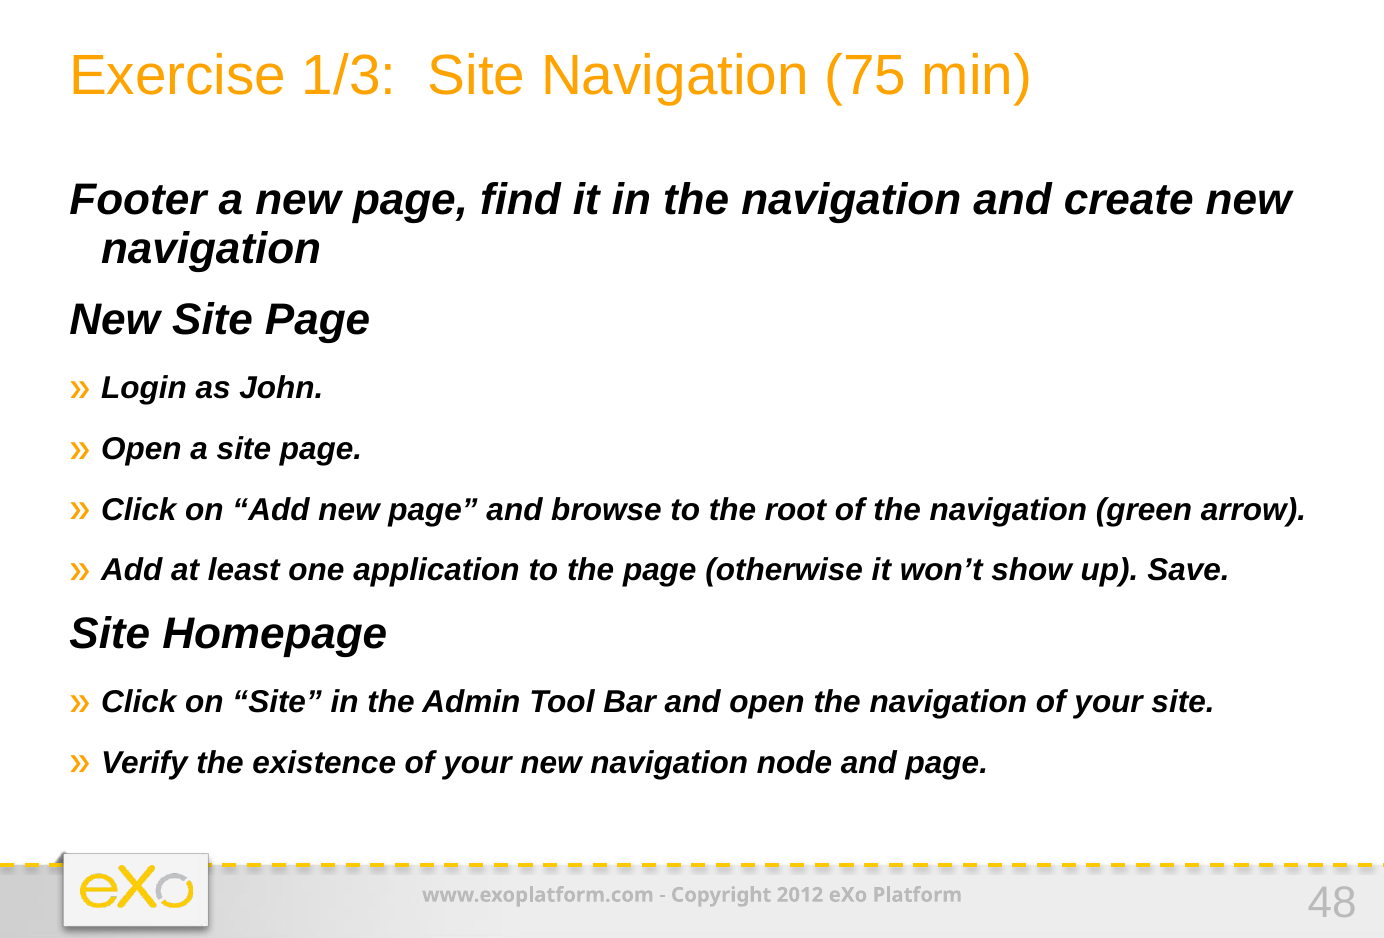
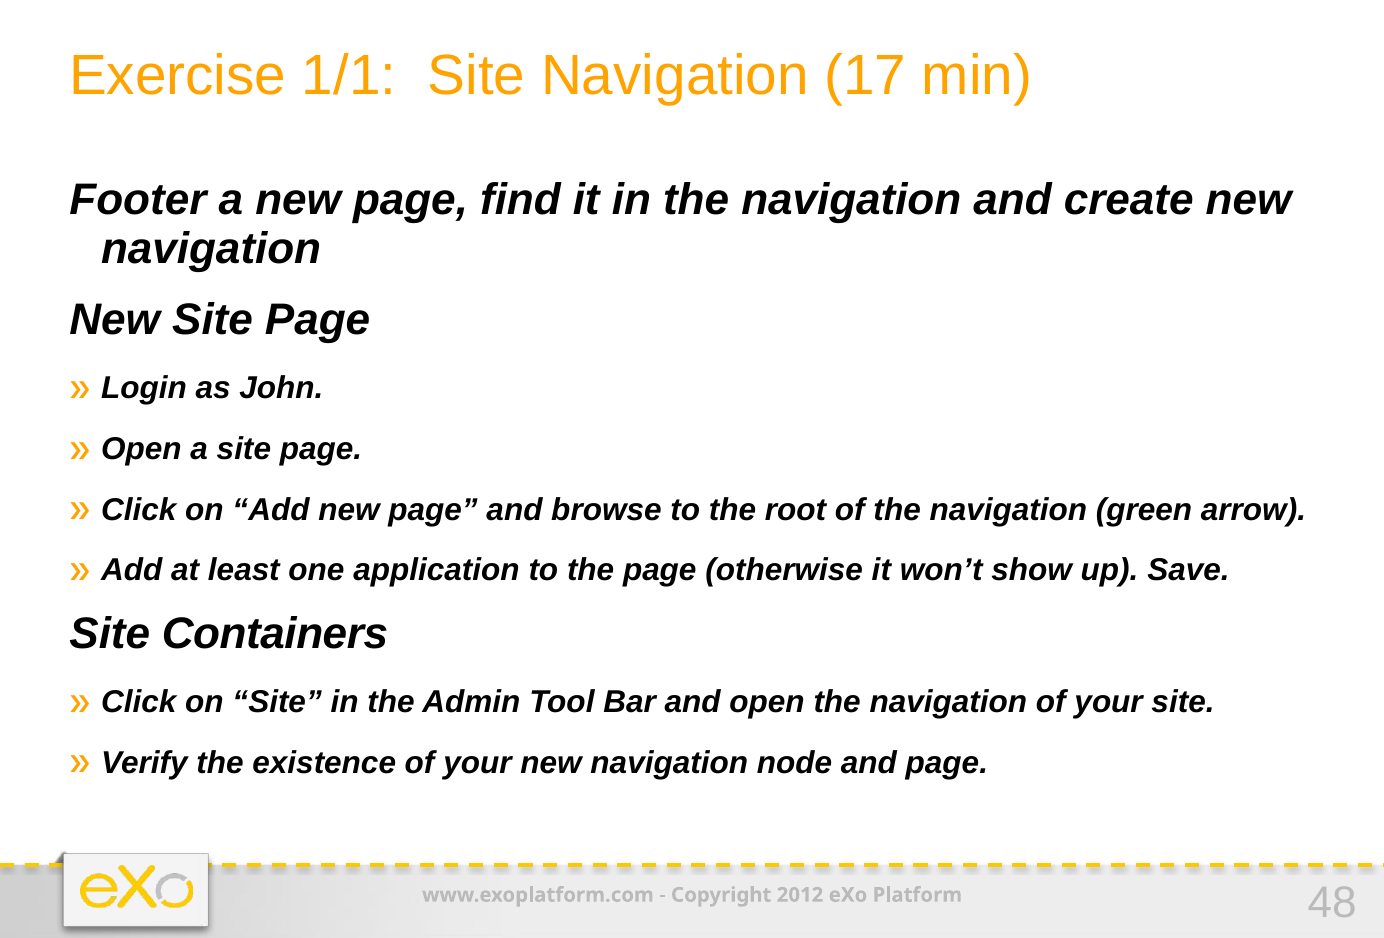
1/3: 1/3 -> 1/1
75: 75 -> 17
Homepage: Homepage -> Containers
